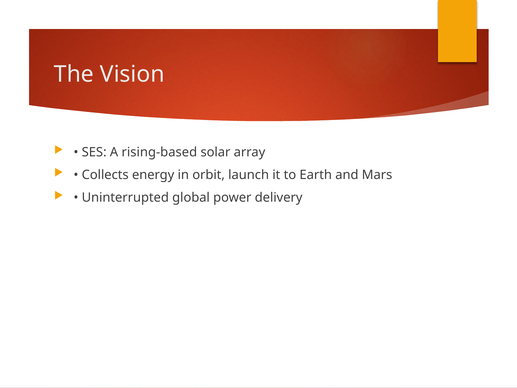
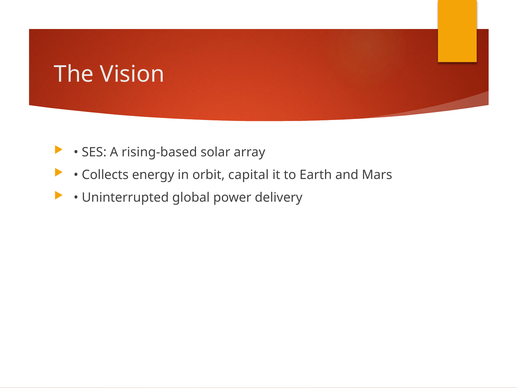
launch: launch -> capital
